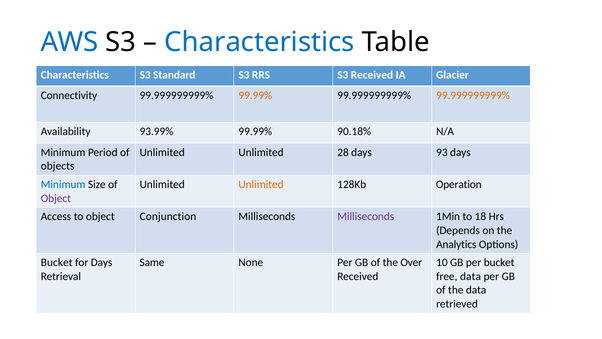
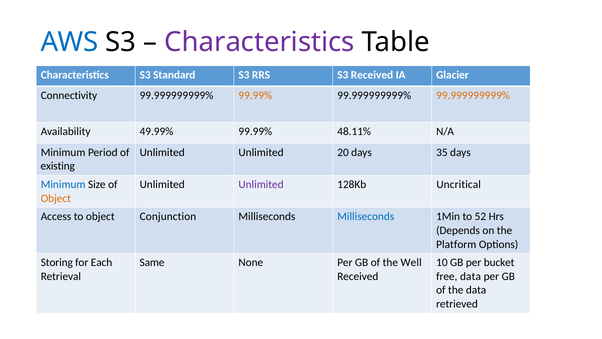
Characteristics at (259, 42) colour: blue -> purple
93.99%: 93.99% -> 49.99%
90.18%: 90.18% -> 48.11%
28: 28 -> 20
93: 93 -> 35
objects: objects -> existing
Unlimited at (261, 184) colour: orange -> purple
Operation: Operation -> Uncritical
Object at (56, 198) colour: purple -> orange
Milliseconds at (366, 216) colour: purple -> blue
18: 18 -> 52
Analytics: Analytics -> Platform
Bucket at (57, 262): Bucket -> Storing
for Days: Days -> Each
Over: Over -> Well
